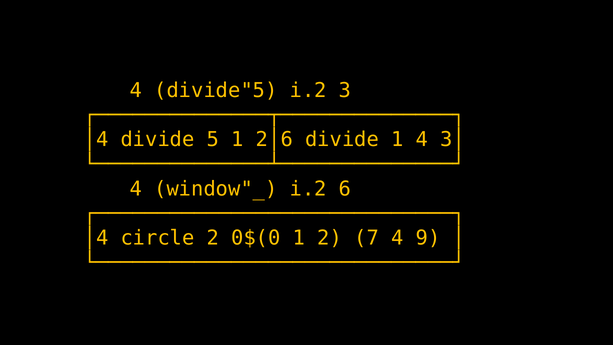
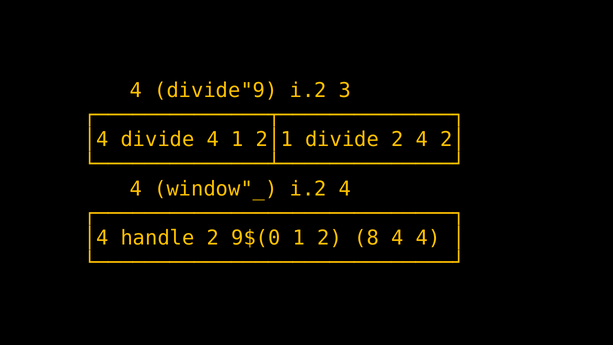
divide"5: divide"5 -> divide"9
divide 5: 5 -> 4
2│6: 2│6 -> 2│1
divide 1: 1 -> 2
3│: 3│ -> 2│
i.2 6: 6 -> 4
circle: circle -> handle
0$(0: 0$(0 -> 9$(0
7: 7 -> 8
4 9: 9 -> 4
